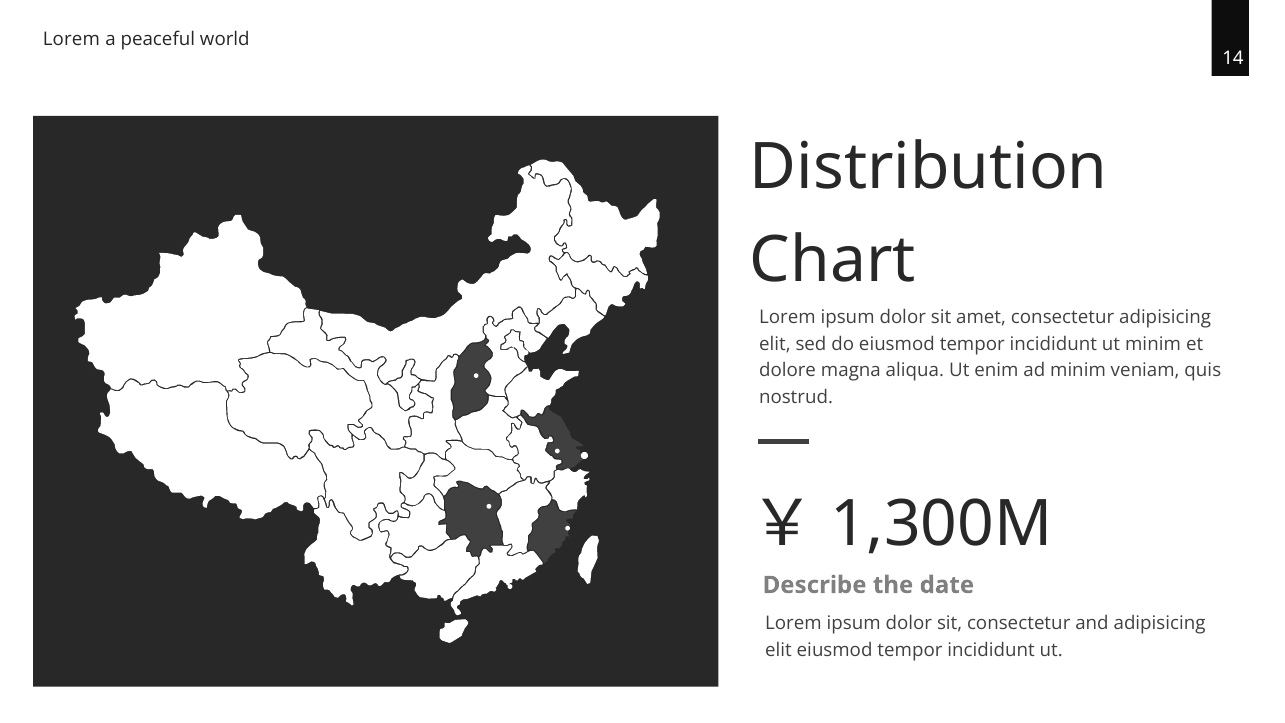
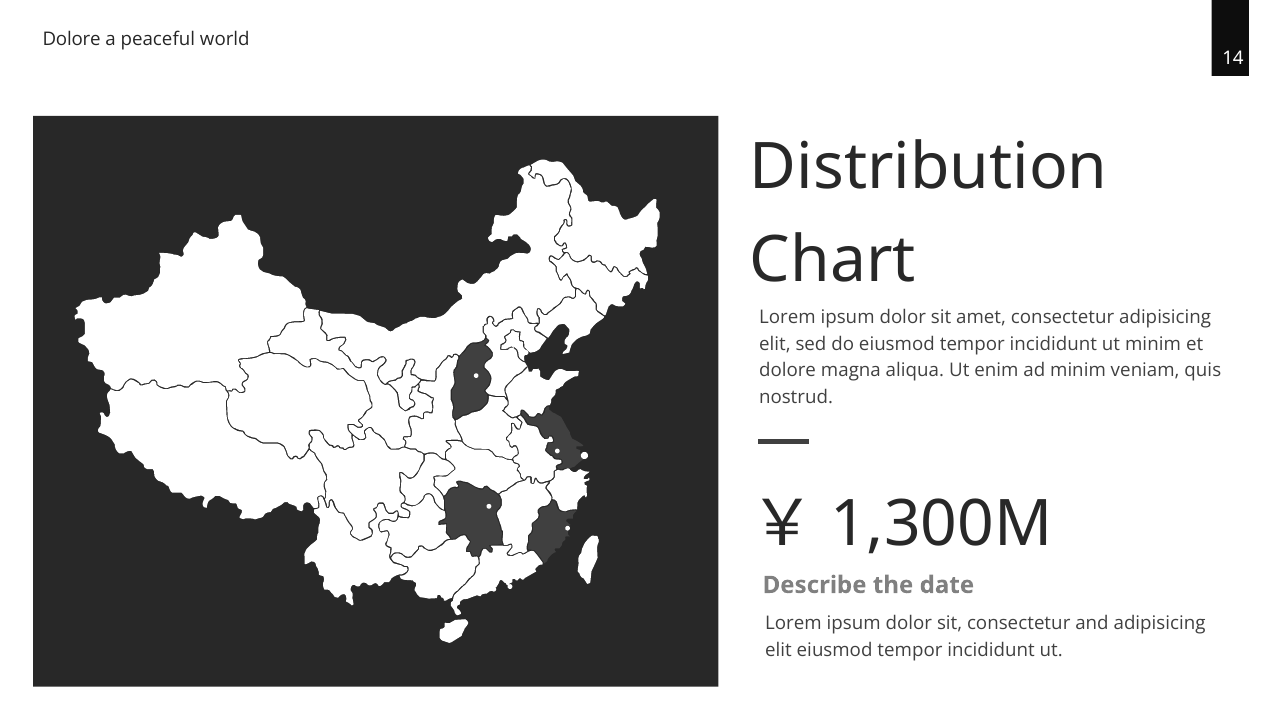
Lorem at (71, 39): Lorem -> Dolore
